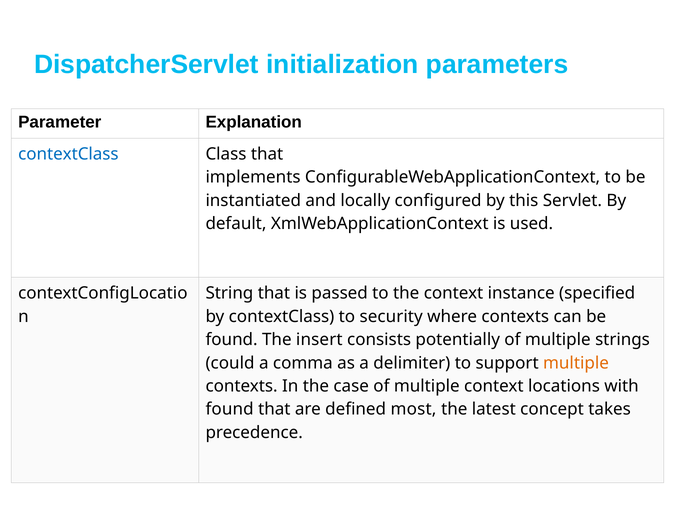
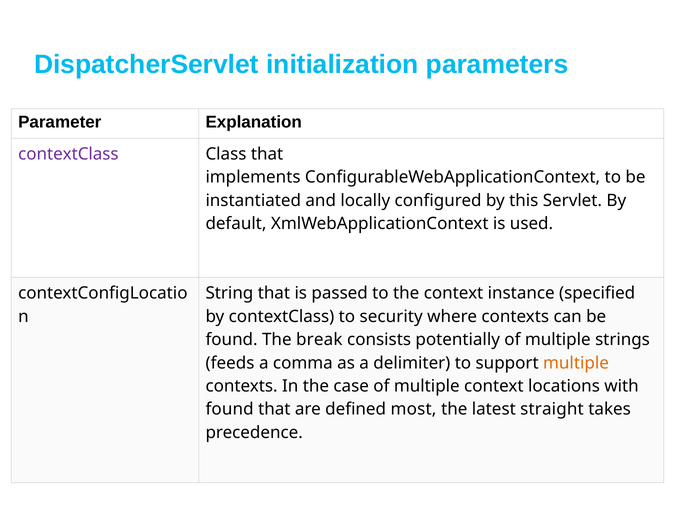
contextClass at (68, 154) colour: blue -> purple
insert: insert -> break
could: could -> feeds
concept: concept -> straight
